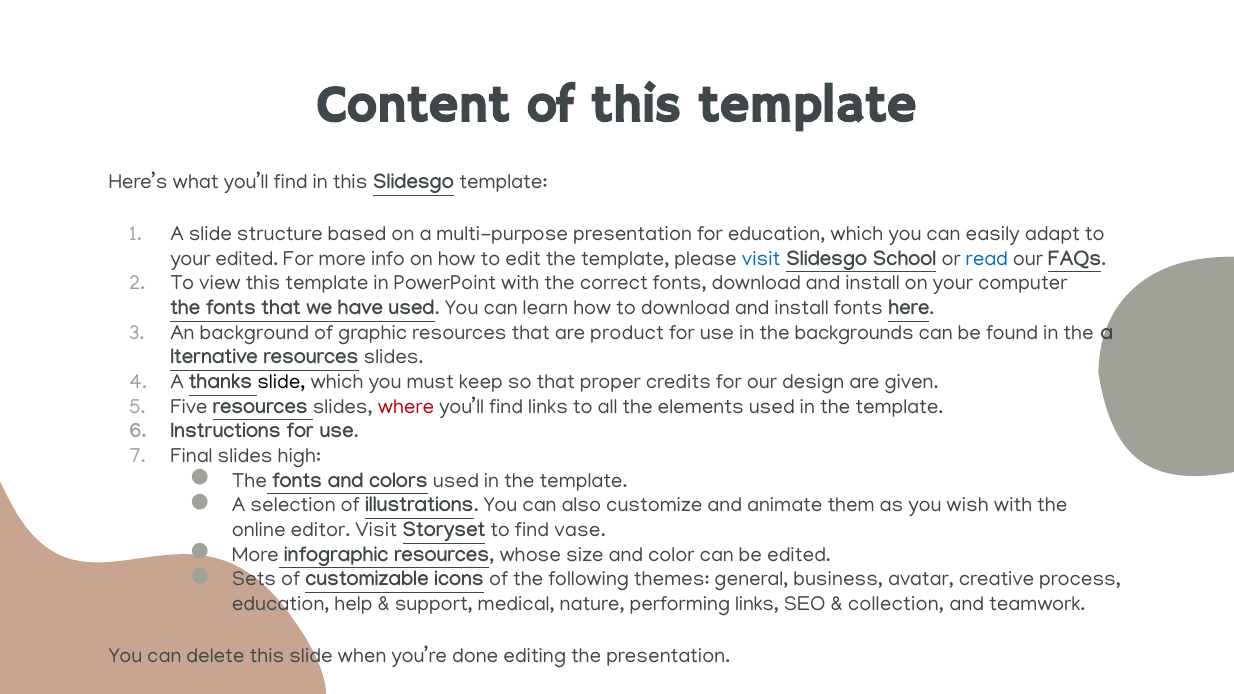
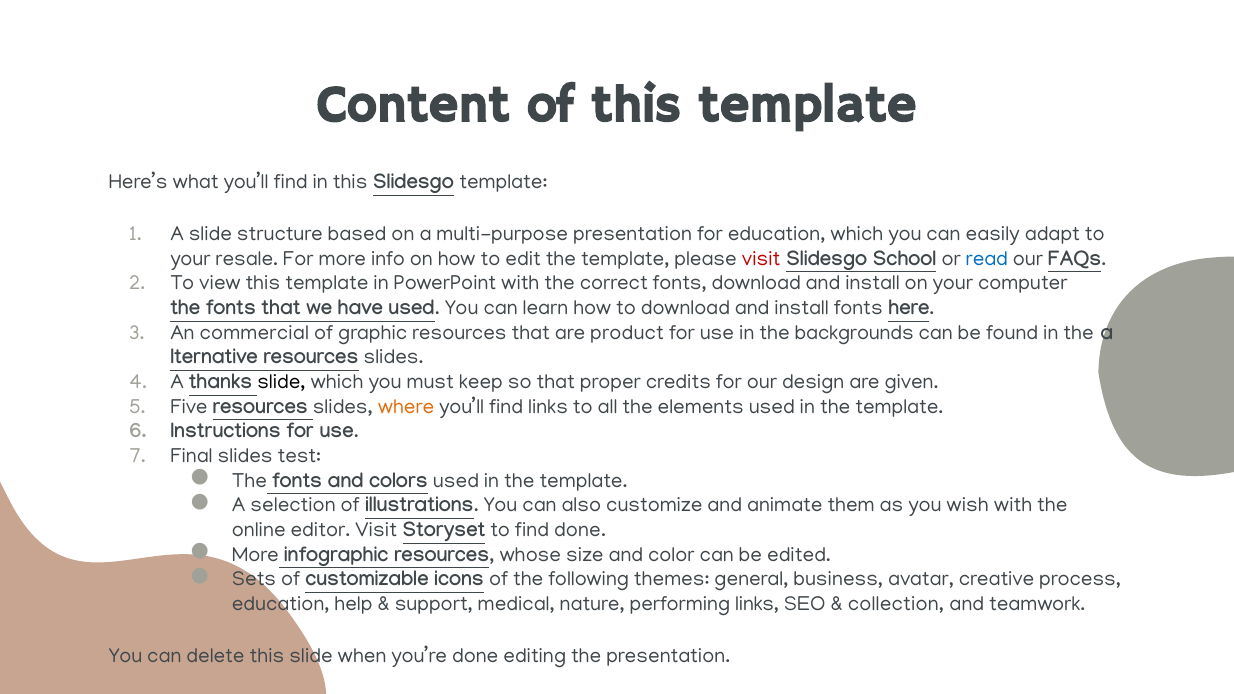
your edited: edited -> resale
visit at (761, 258) colour: blue -> red
background: background -> commercial
where colour: red -> orange
high: high -> test
find vase: vase -> done
